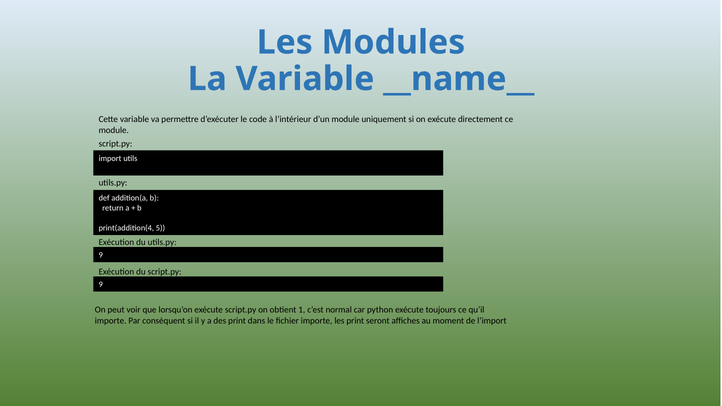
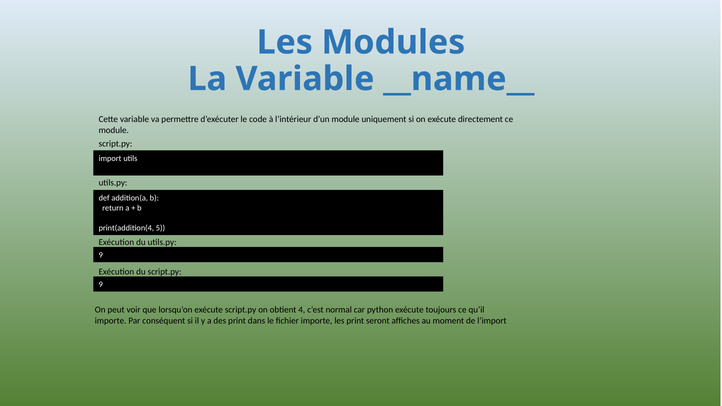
1: 1 -> 4
